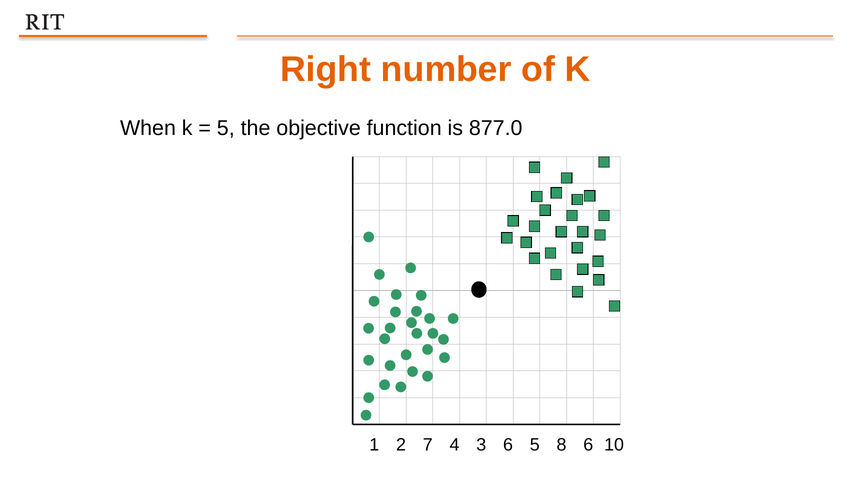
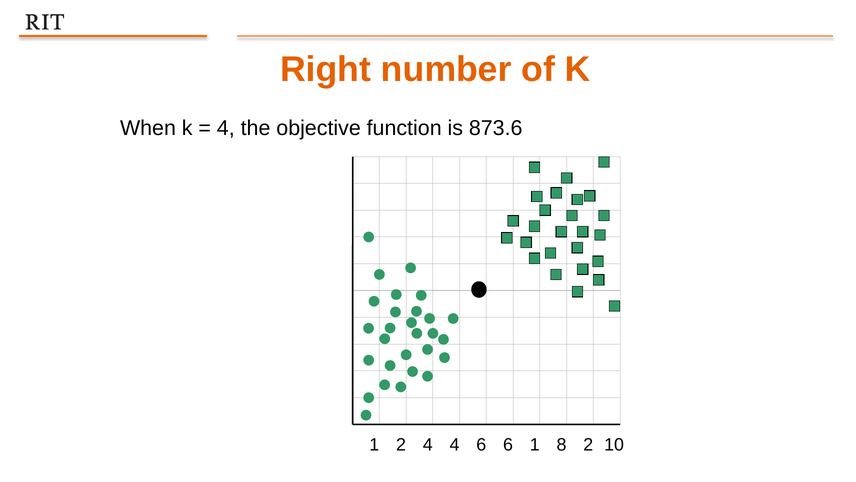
5 at (226, 128): 5 -> 4
877.0: 877.0 -> 873.6
2 7: 7 -> 4
4 3: 3 -> 6
6 5: 5 -> 1
8 6: 6 -> 2
